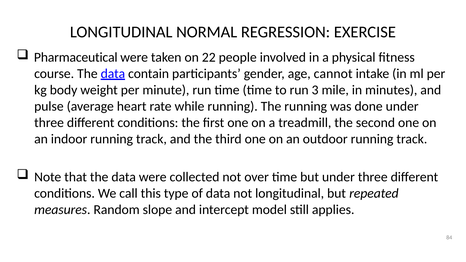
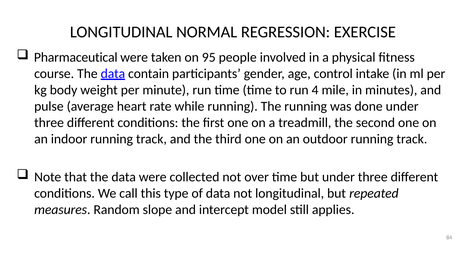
22: 22 -> 95
cannot: cannot -> control
3: 3 -> 4
